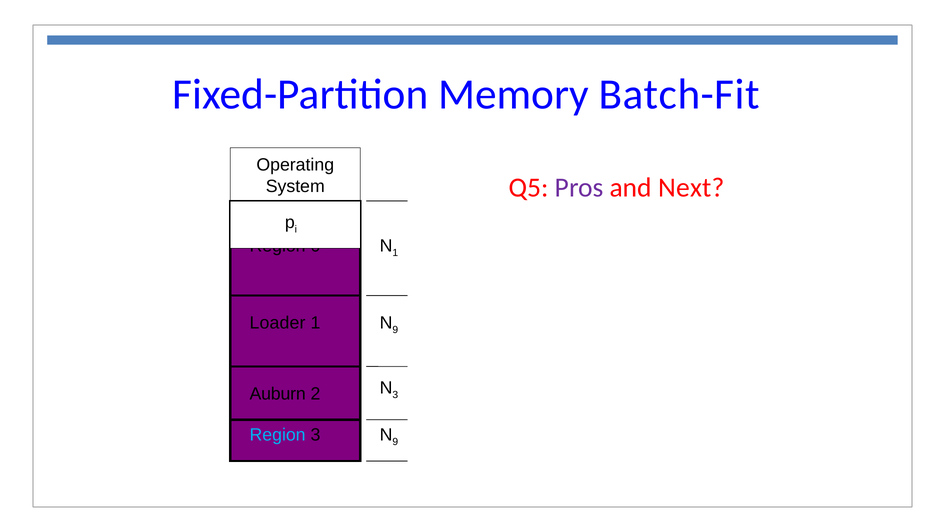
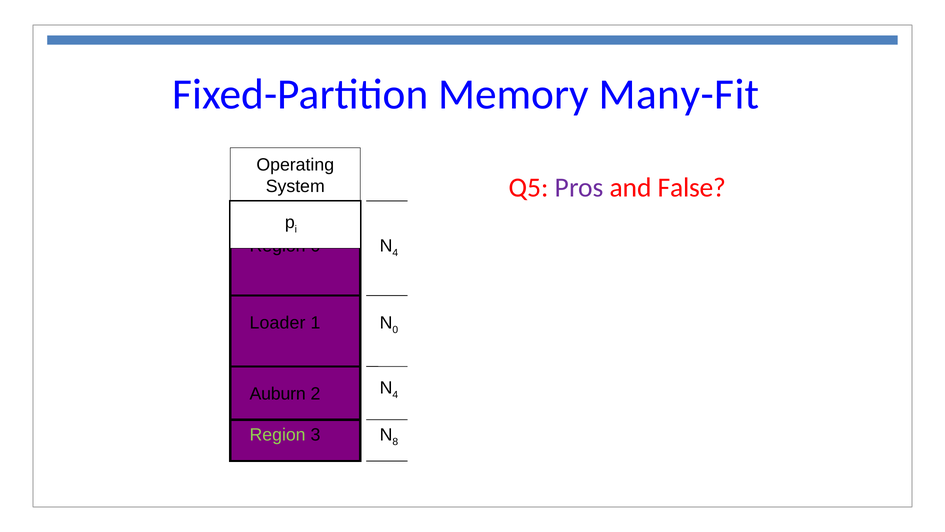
Batch-Fit: Batch-Fit -> Many-Fit
Next: Next -> False
1 at (395, 253): 1 -> 4
9 at (395, 329): 9 -> 0
3 at (395, 394): 3 -> 4
Region at (278, 435) colour: light blue -> light green
9 at (395, 442): 9 -> 8
